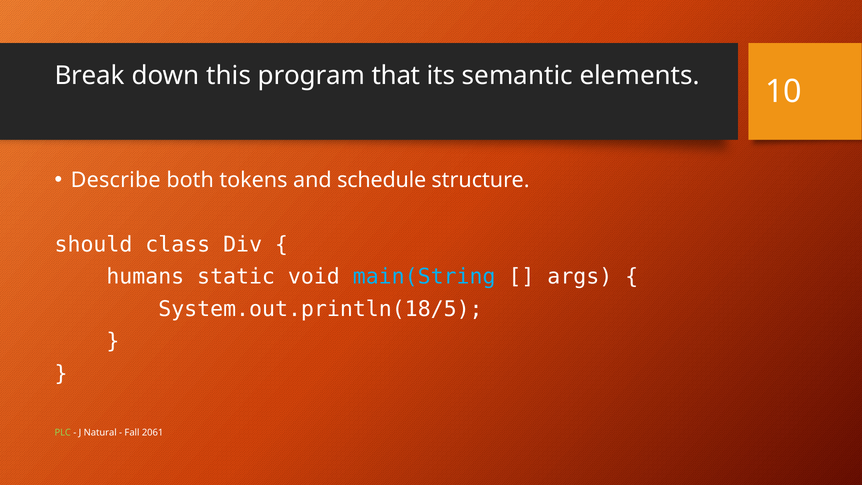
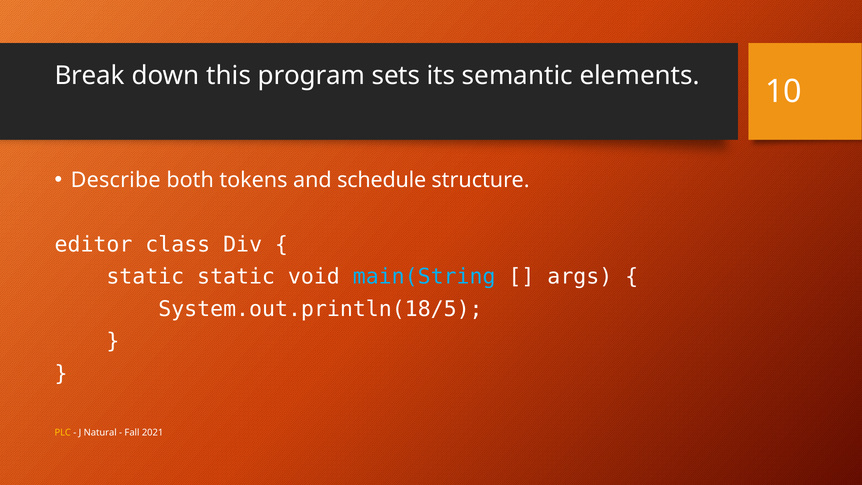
that: that -> sets
should: should -> editor
humans at (145, 277): humans -> static
PLC colour: light green -> yellow
2061: 2061 -> 2021
